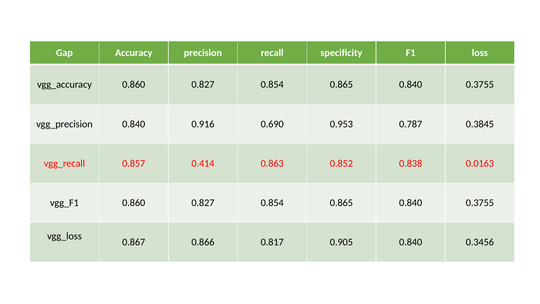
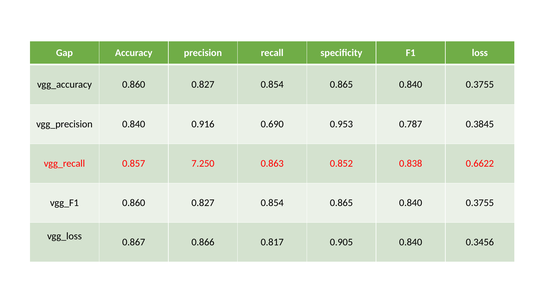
0.414: 0.414 -> 7.250
0.0163: 0.0163 -> 0.6622
